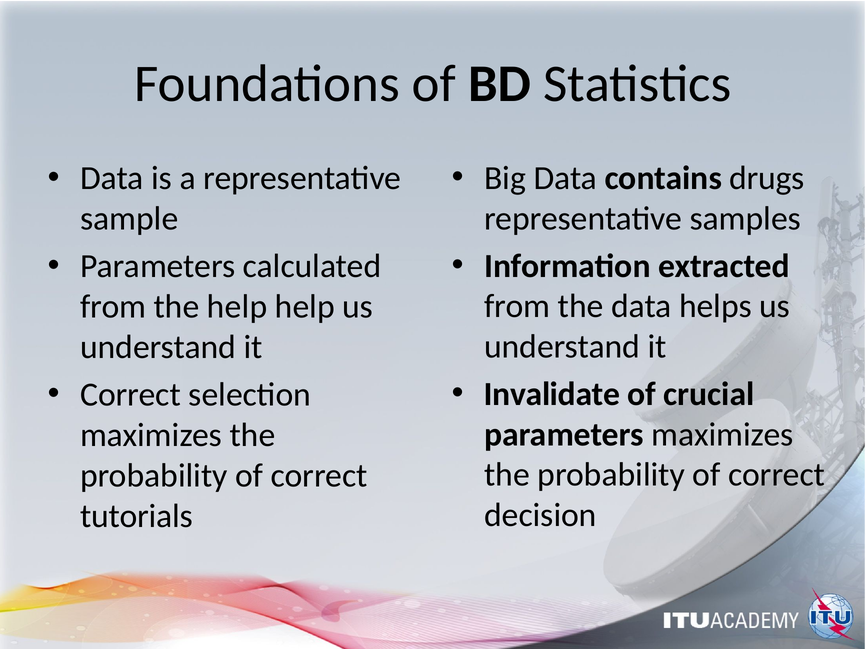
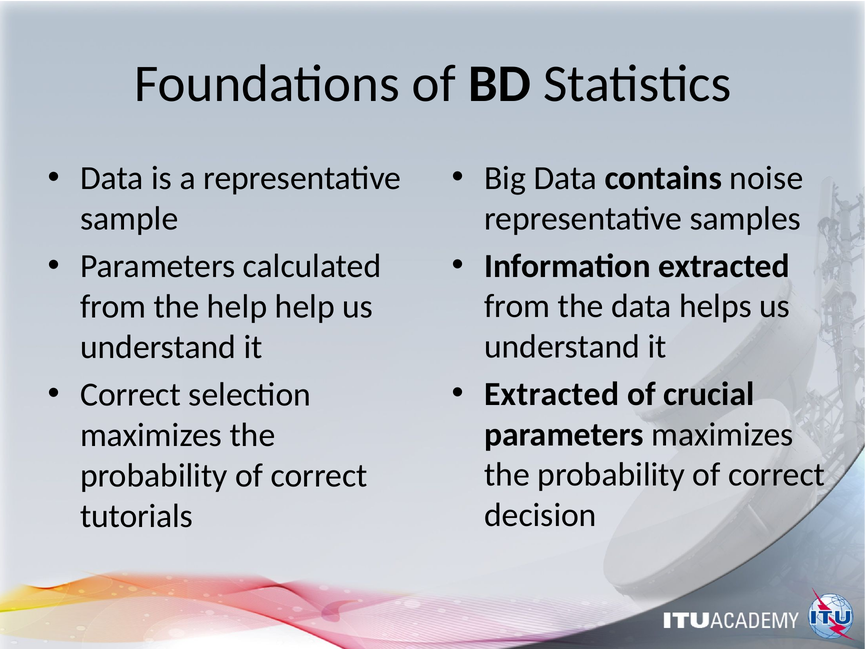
drugs: drugs -> noise
Invalidate at (552, 394): Invalidate -> Extracted
